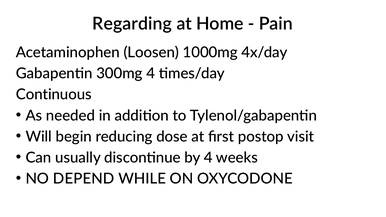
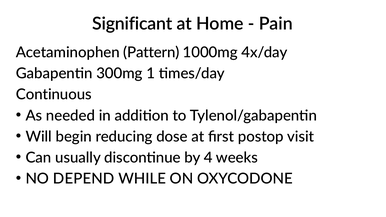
Regarding: Regarding -> Significant
Loosen: Loosen -> Pattern
300mg 4: 4 -> 1
